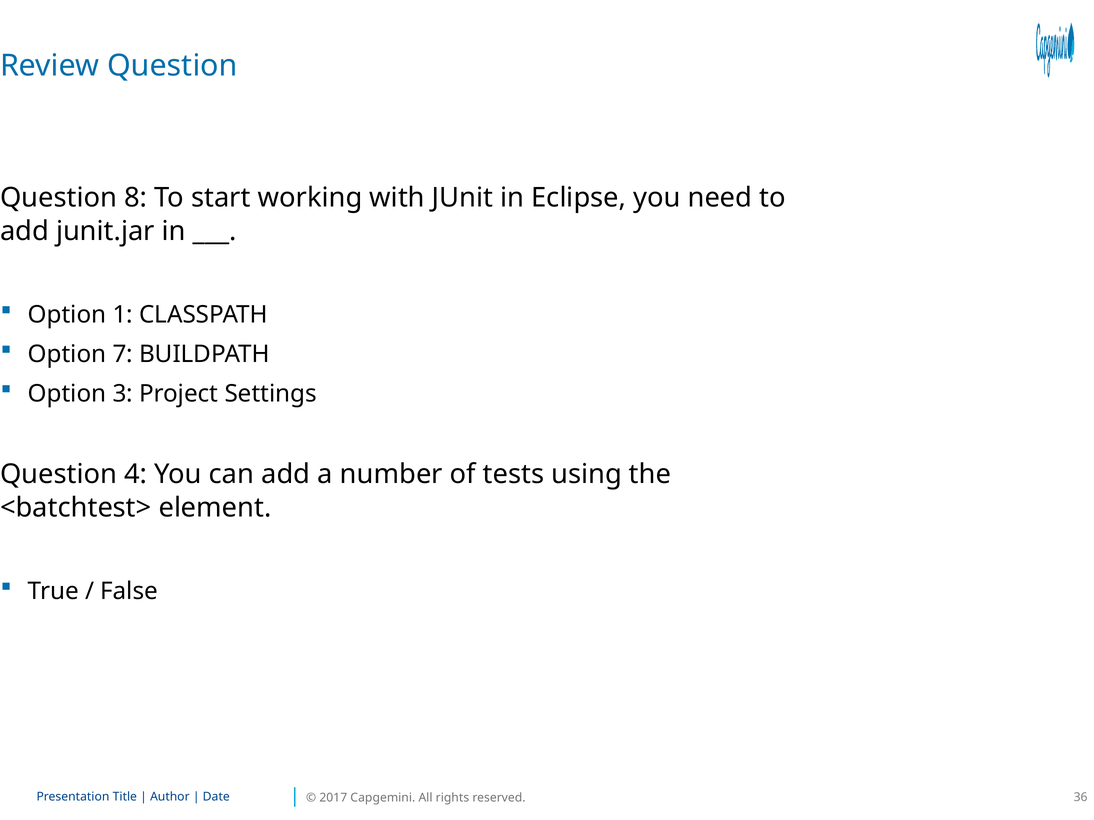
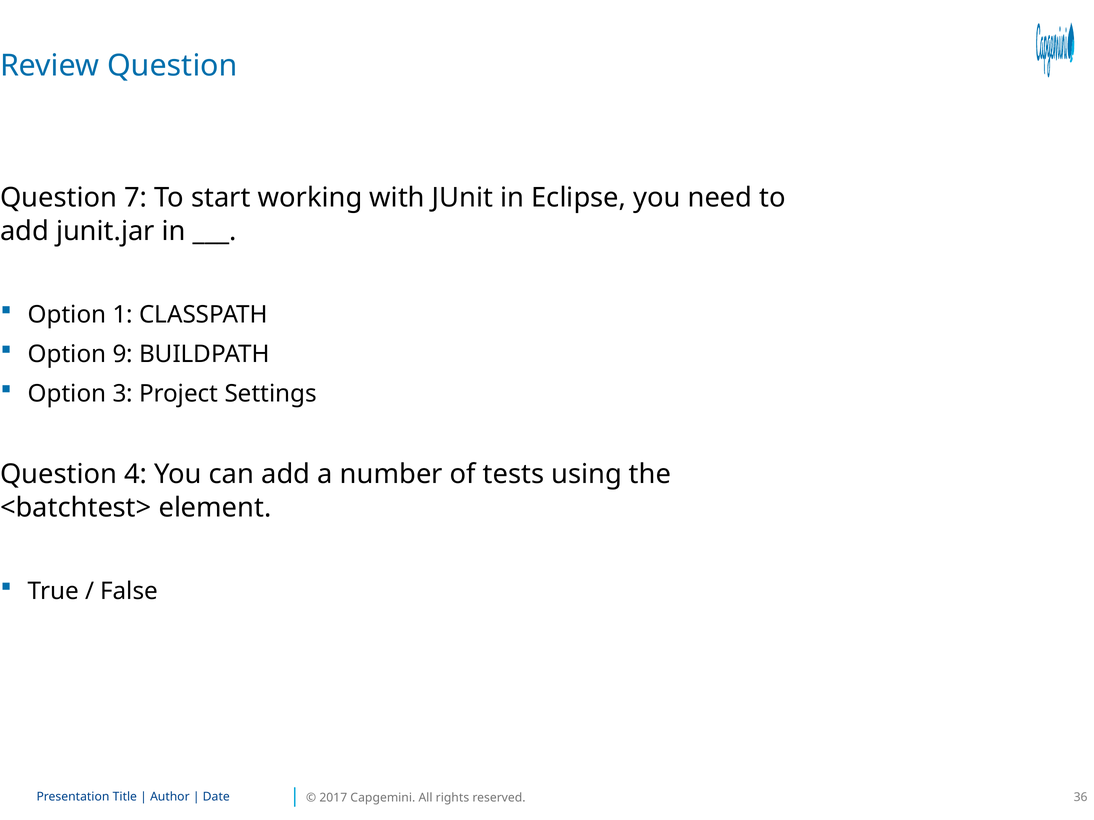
8: 8 -> 7
7: 7 -> 9
